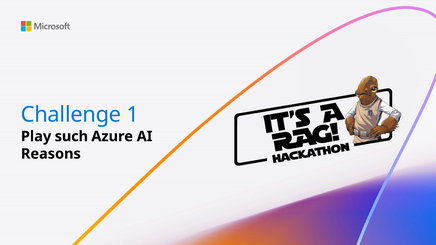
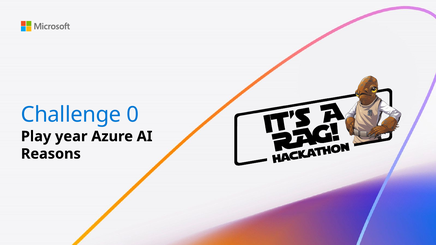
1: 1 -> 0
such: such -> year
